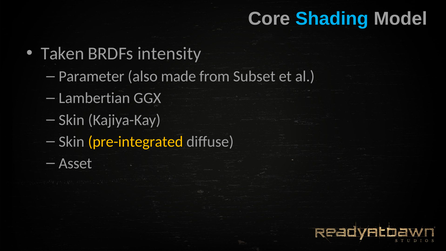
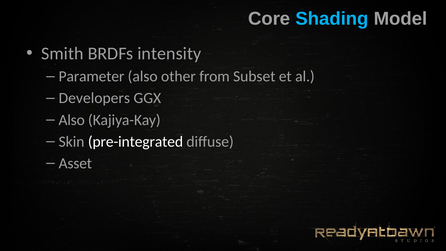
Taken: Taken -> Smith
made: made -> other
Lambertian: Lambertian -> Developers
Skin at (72, 120): Skin -> Also
pre-integrated colour: yellow -> white
